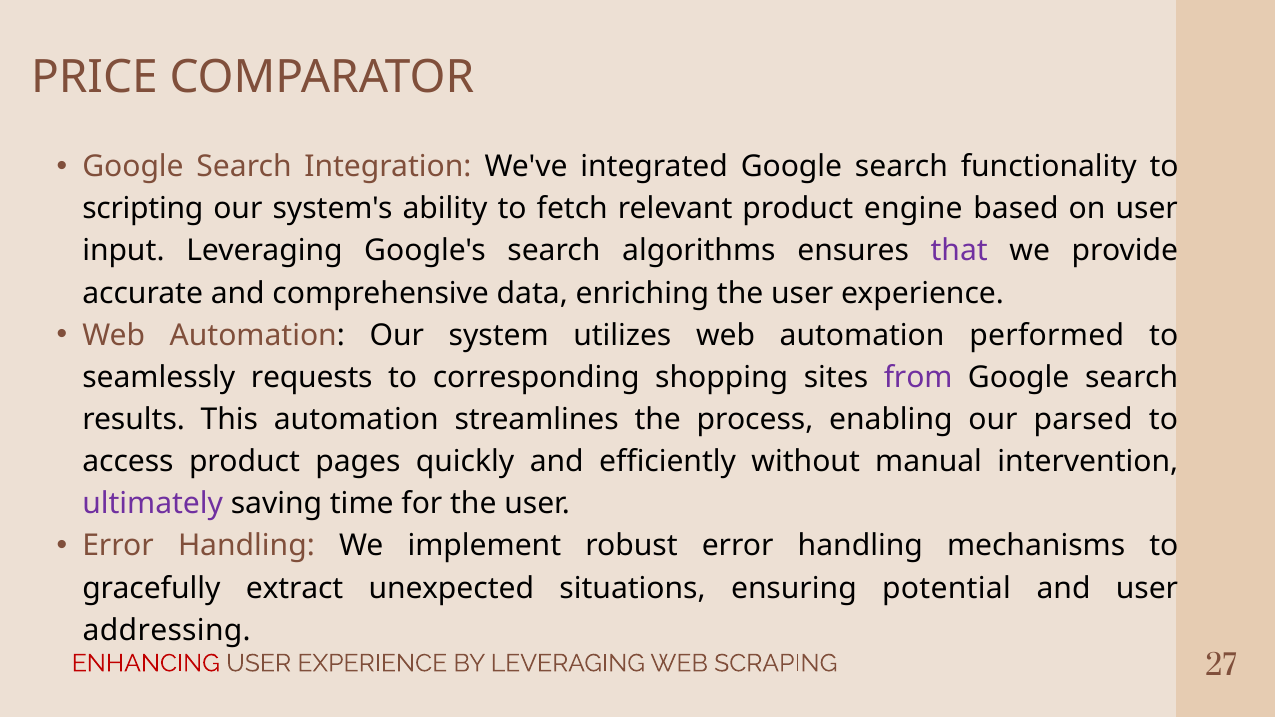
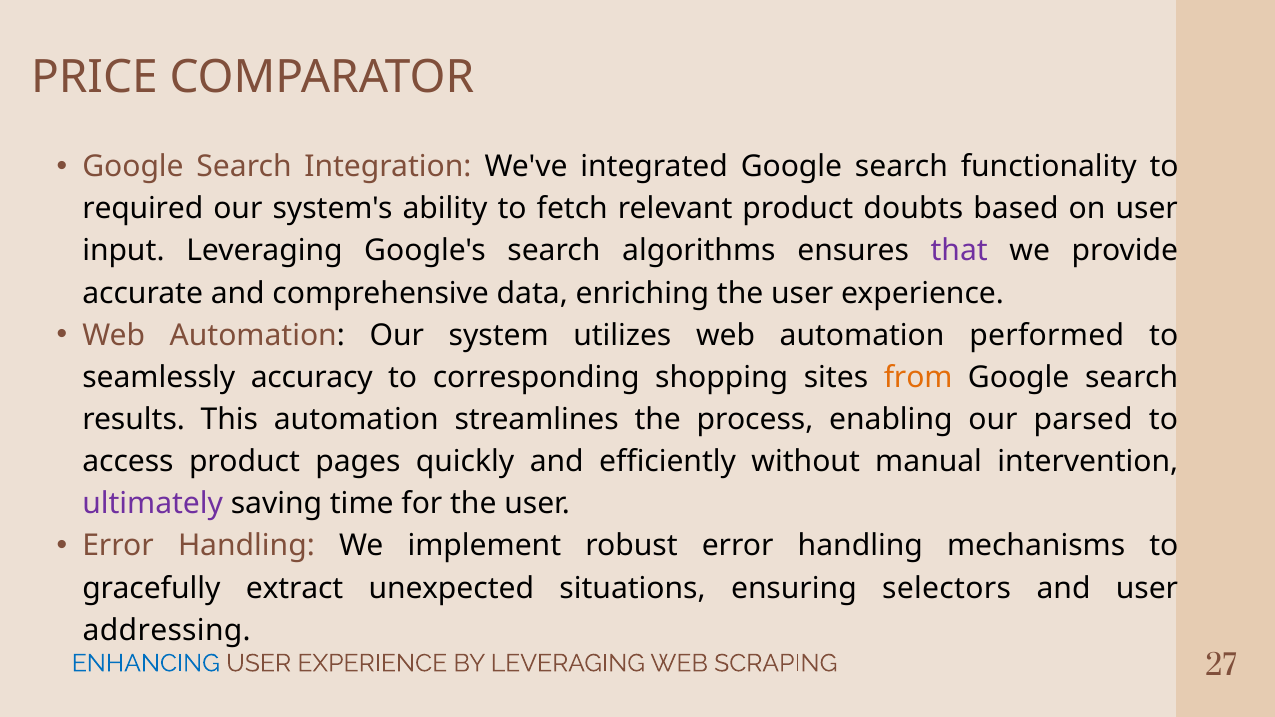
scripting: scripting -> required
engine: engine -> doubts
requests: requests -> accuracy
from colour: purple -> orange
potential: potential -> selectors
ENHANCING colour: red -> blue
